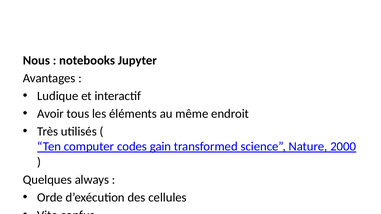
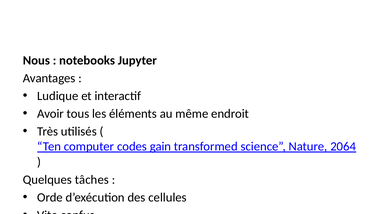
2000: 2000 -> 2064
always: always -> tâches
